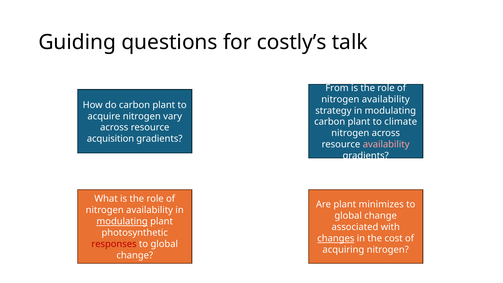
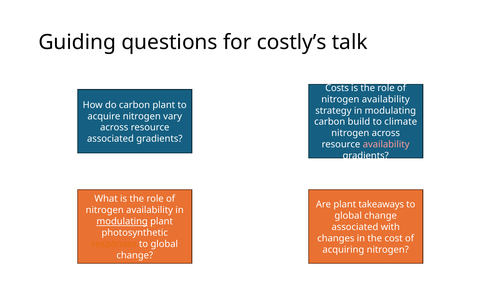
From: From -> Costs
plant at (359, 122): plant -> build
acquisition at (110, 139): acquisition -> associated
minimizes: minimizes -> takeaways
changes underline: present -> none
responses colour: red -> orange
